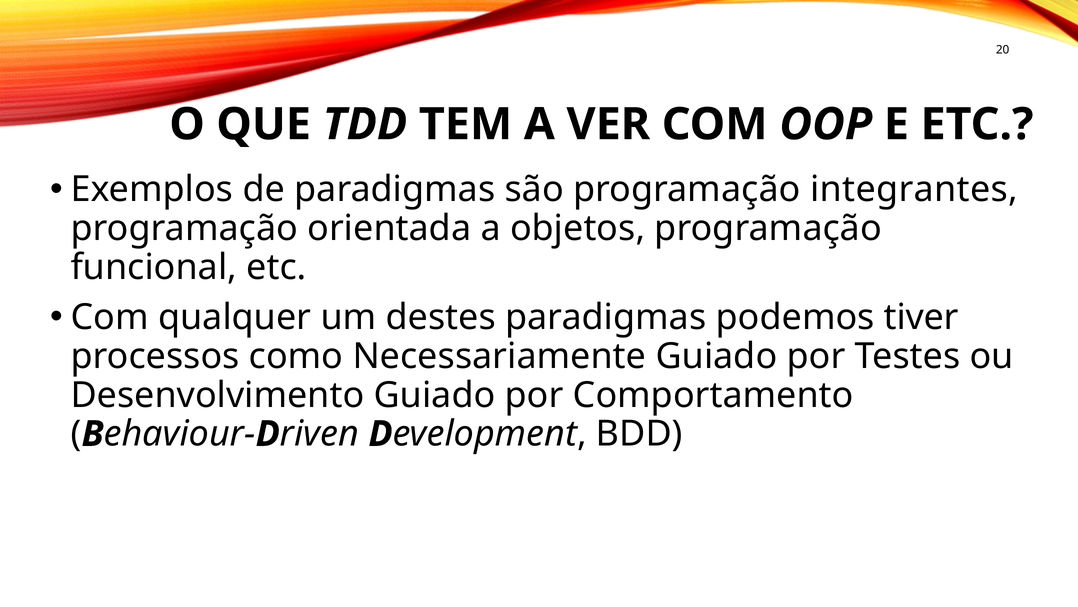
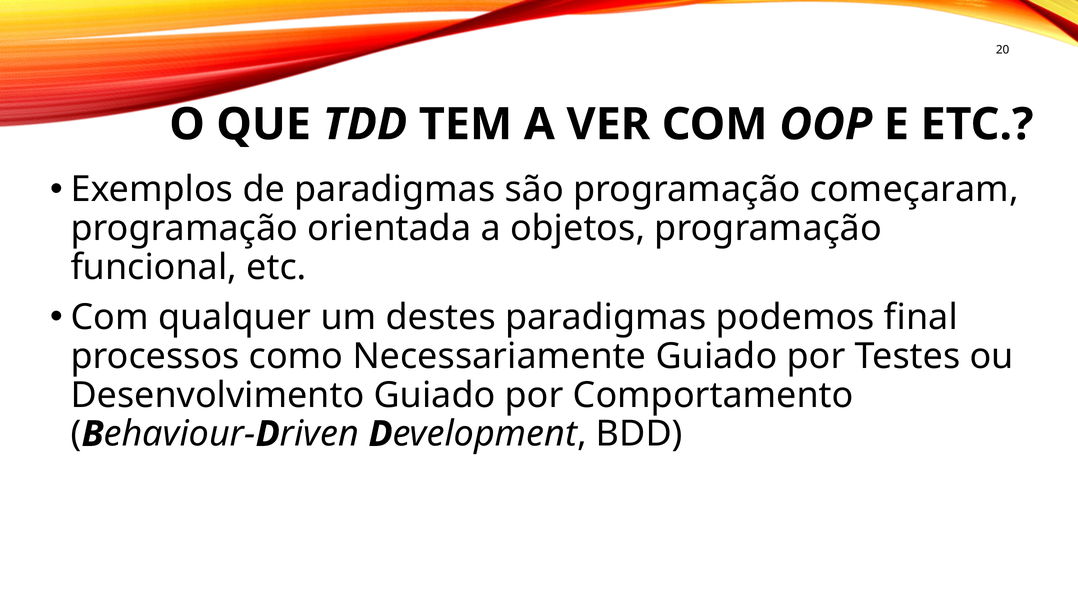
integrantes: integrantes -> começaram
tiver: tiver -> final
